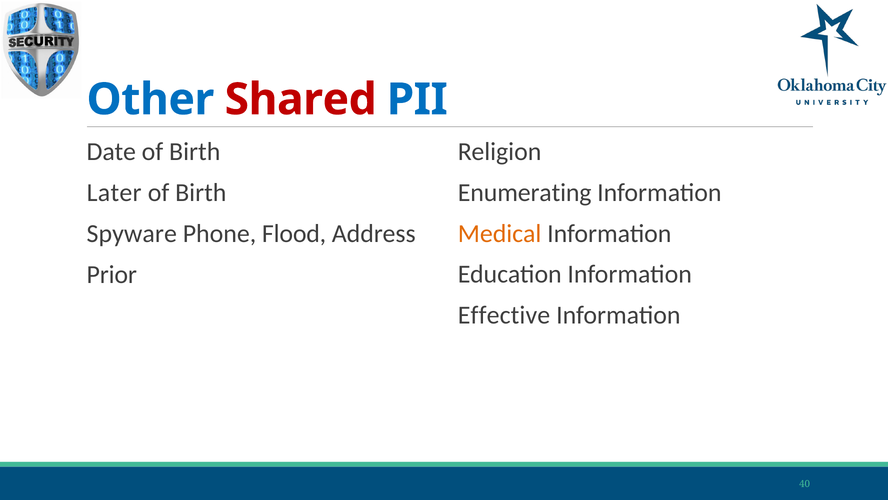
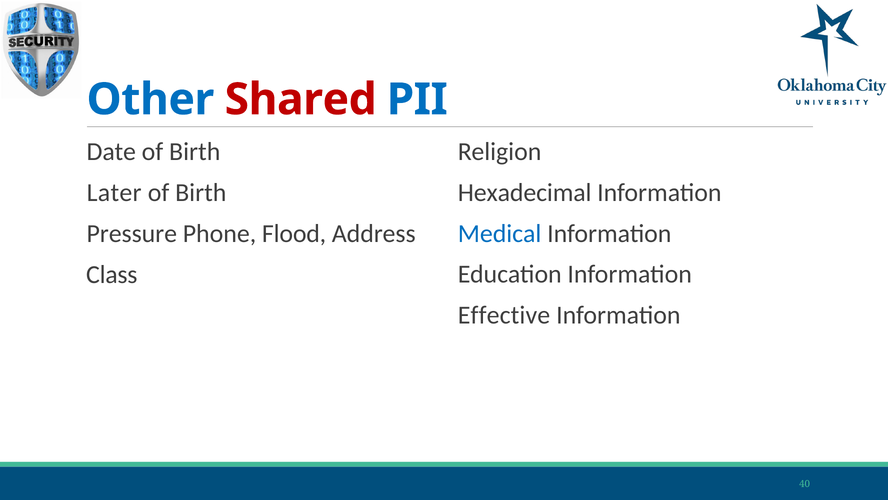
Enumerating: Enumerating -> Hexadecimal
Medical colour: orange -> blue
Spyware: Spyware -> Pressure
Prior: Prior -> Class
